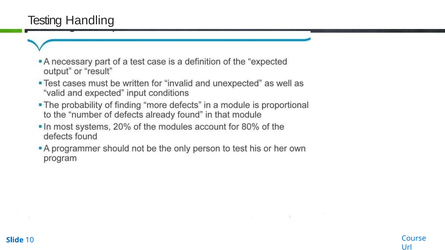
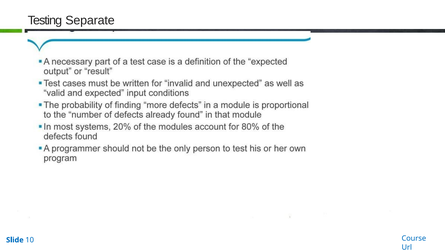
Handling: Handling -> Separate
